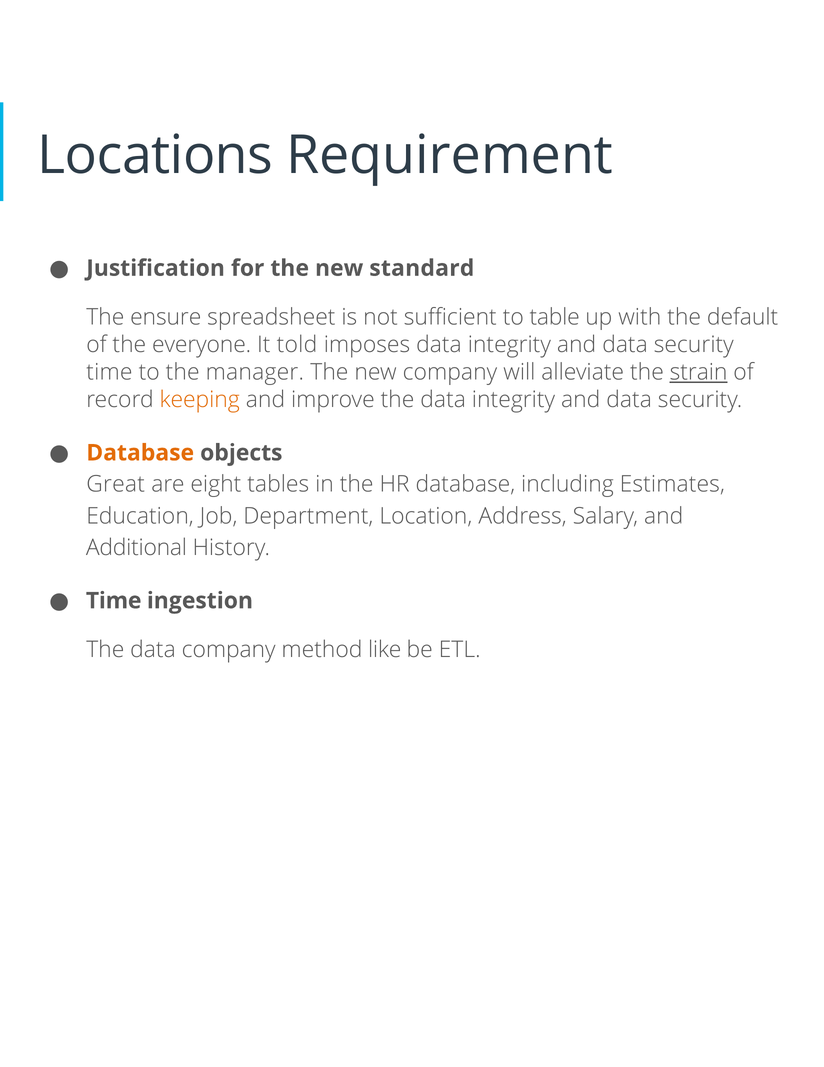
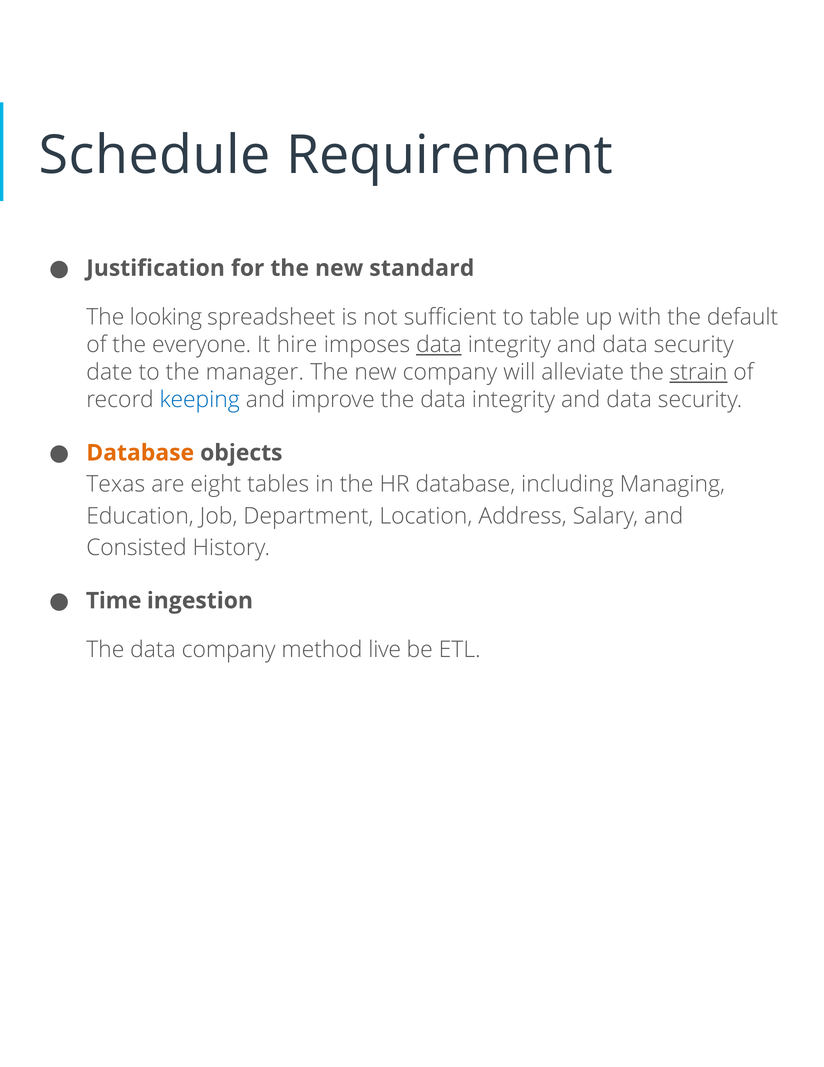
Locations: Locations -> Schedule
ensure: ensure -> looking
told: told -> hire
data at (439, 345) underline: none -> present
time at (109, 372): time -> date
keeping colour: orange -> blue
Great: Great -> Texas
Estimates: Estimates -> Managing
Additional: Additional -> Consisted
like: like -> live
